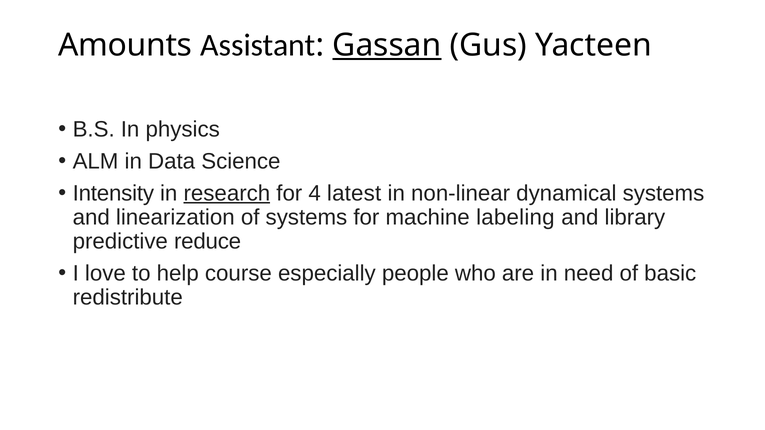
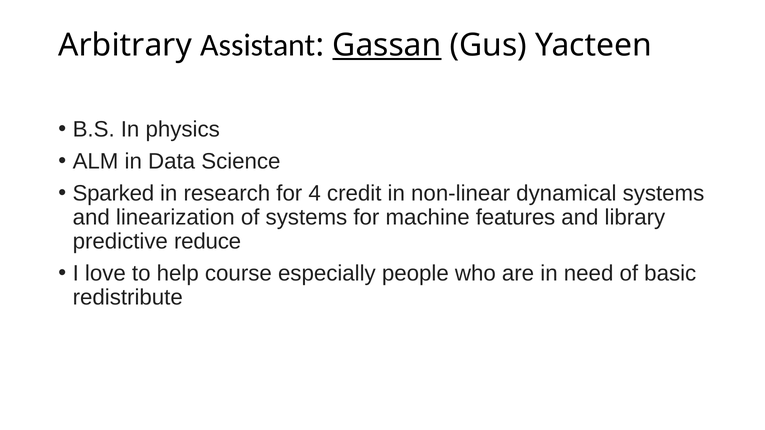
Amounts: Amounts -> Arbitrary
Intensity: Intensity -> Sparked
research underline: present -> none
latest: latest -> credit
labeling: labeling -> features
